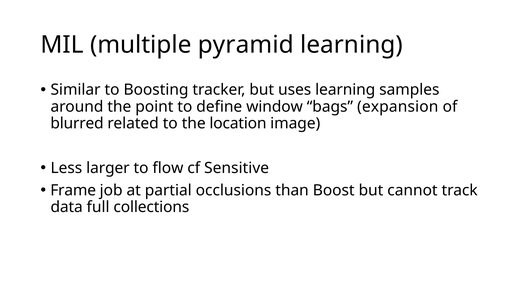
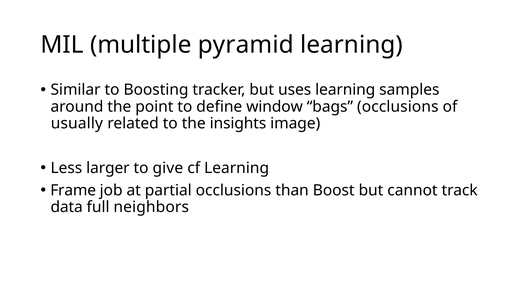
bags expansion: expansion -> occlusions
blurred: blurred -> usually
location: location -> insights
flow: flow -> give
cf Sensitive: Sensitive -> Learning
collections: collections -> neighbors
